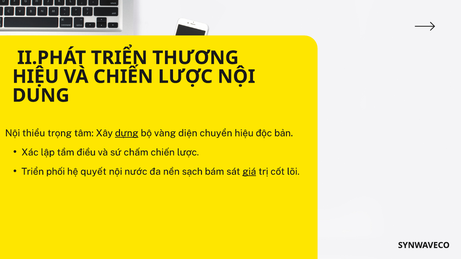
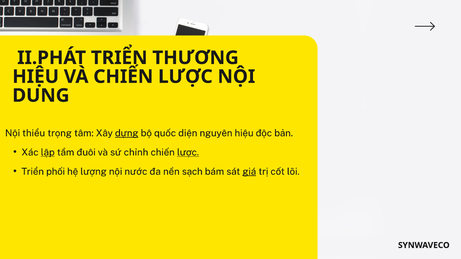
vàng: vàng -> quốc
chuyển: chuyển -> nguyên
lập underline: none -> present
điều: điều -> đuôi
chấm: chấm -> chỉnh
lược at (188, 153) underline: none -> present
quyết: quyết -> lượng
